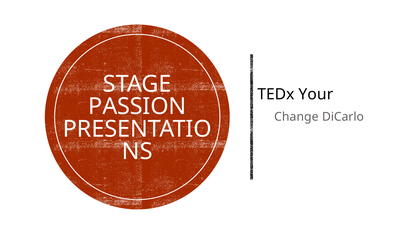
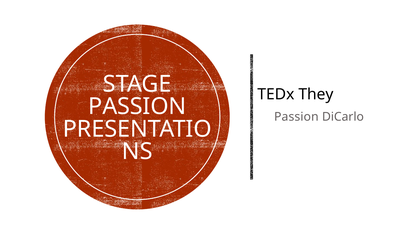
Your: Your -> They
Change at (296, 117): Change -> Passion
